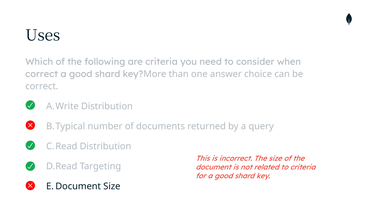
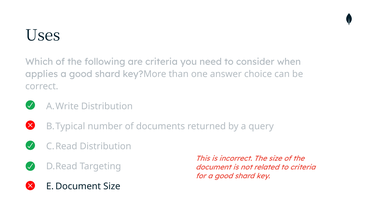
correct at (42, 74): correct -> applies
